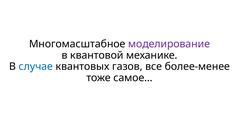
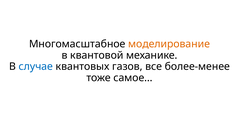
моделирование colour: purple -> orange
